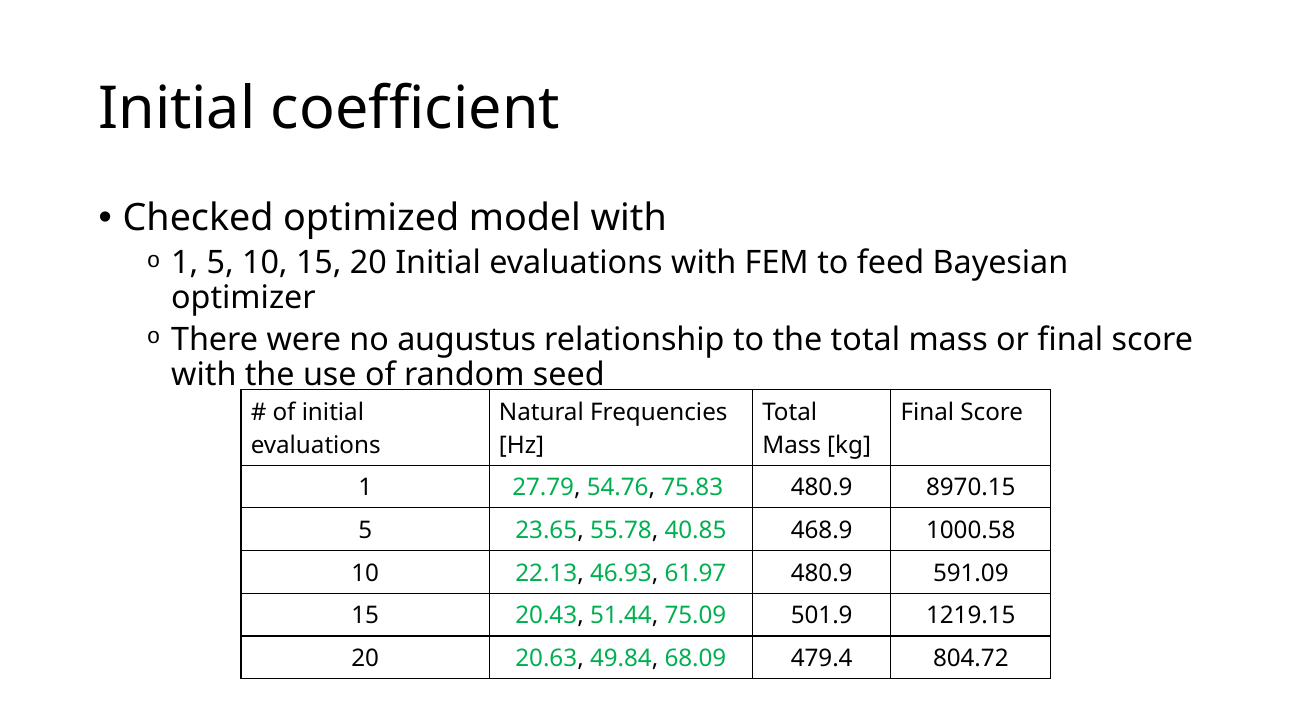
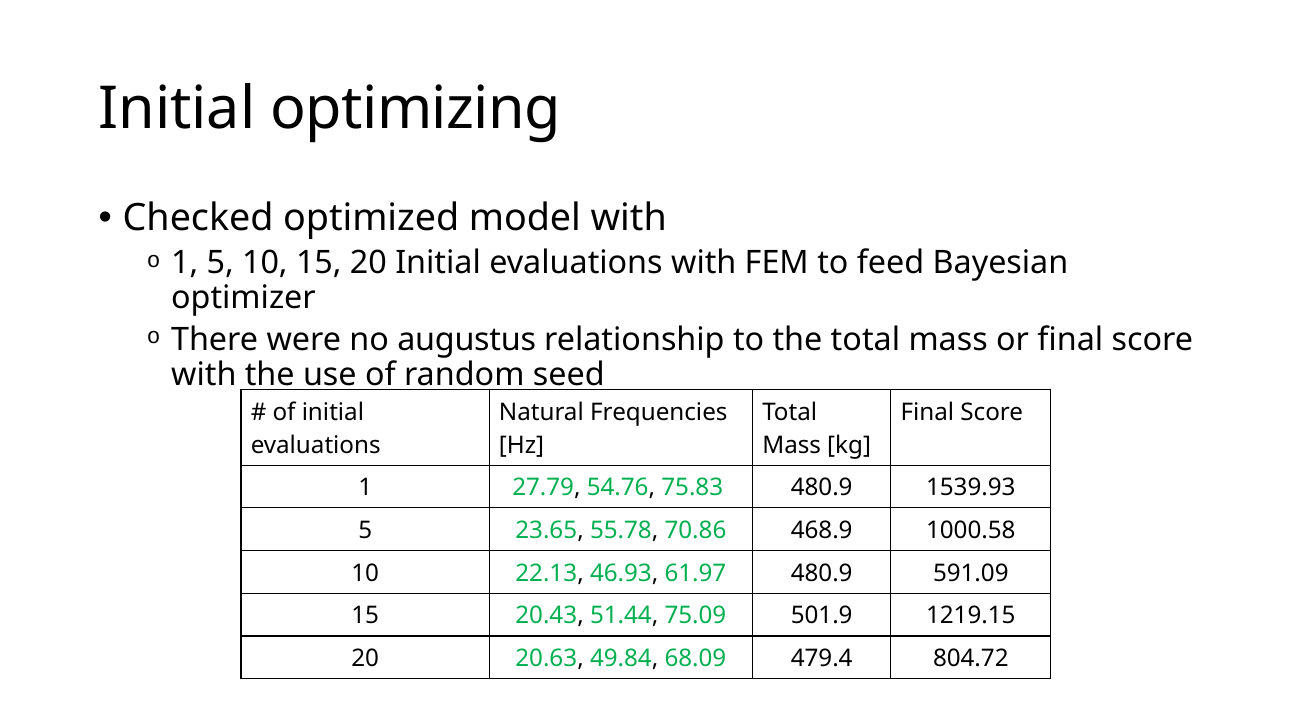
coefficient: coefficient -> optimizing
8970.15: 8970.15 -> 1539.93
40.85: 40.85 -> 70.86
